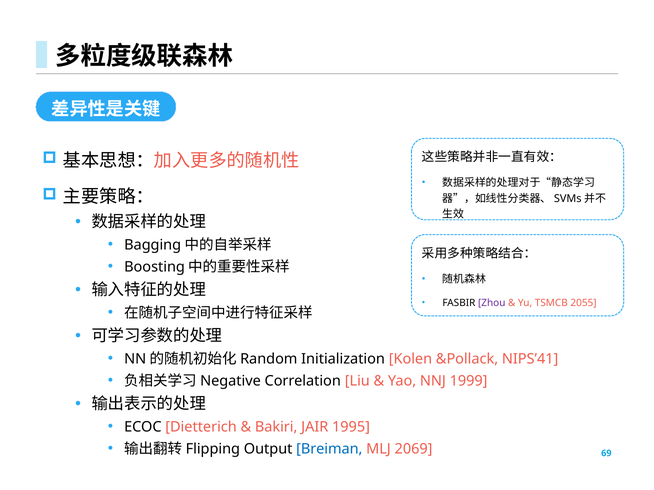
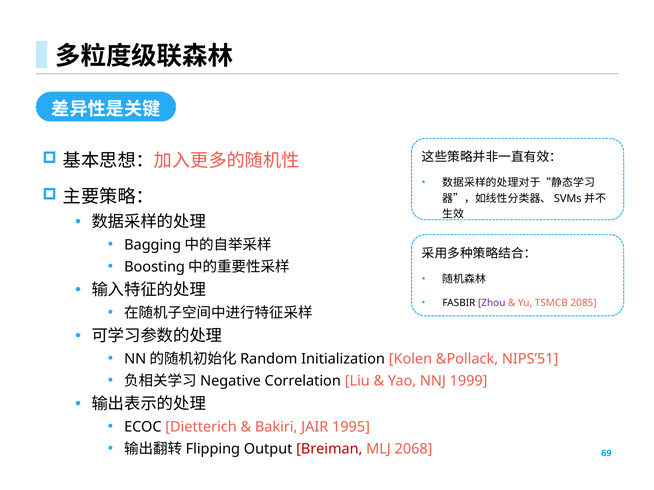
2055: 2055 -> 2085
NIPS’41: NIPS’41 -> NIPS’51
Breiman colour: blue -> red
2069: 2069 -> 2068
